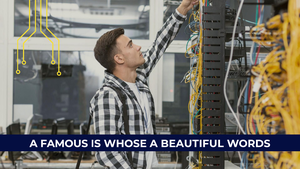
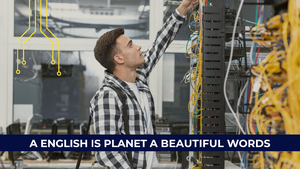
FAMOUS: FAMOUS -> ENGLISH
WHOSE: WHOSE -> PLANET
